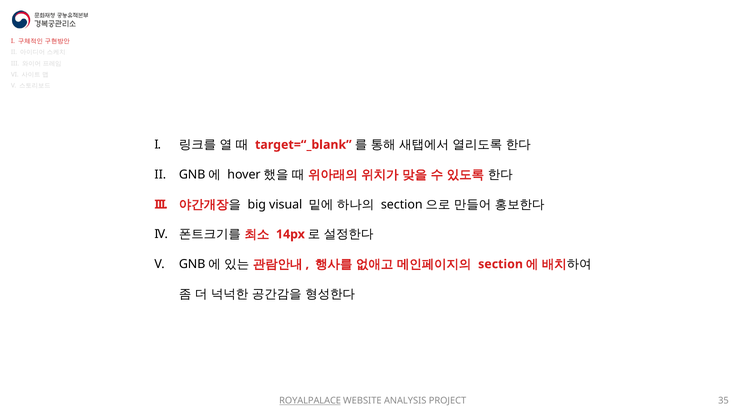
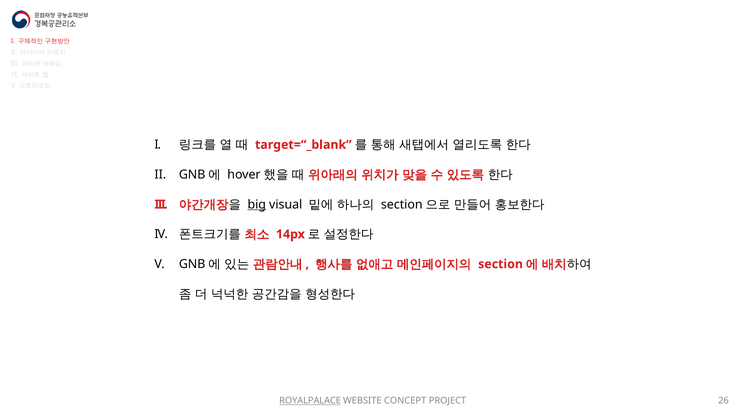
big underline: none -> present
ANALYSIS: ANALYSIS -> CONCEPT
35: 35 -> 26
